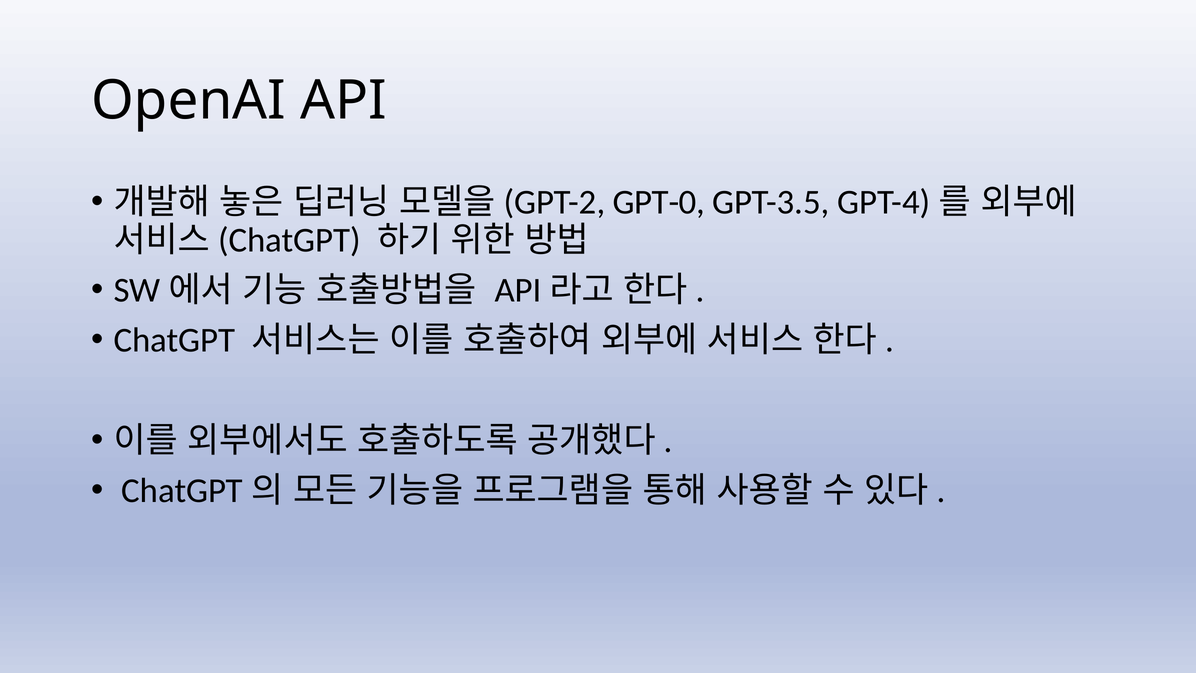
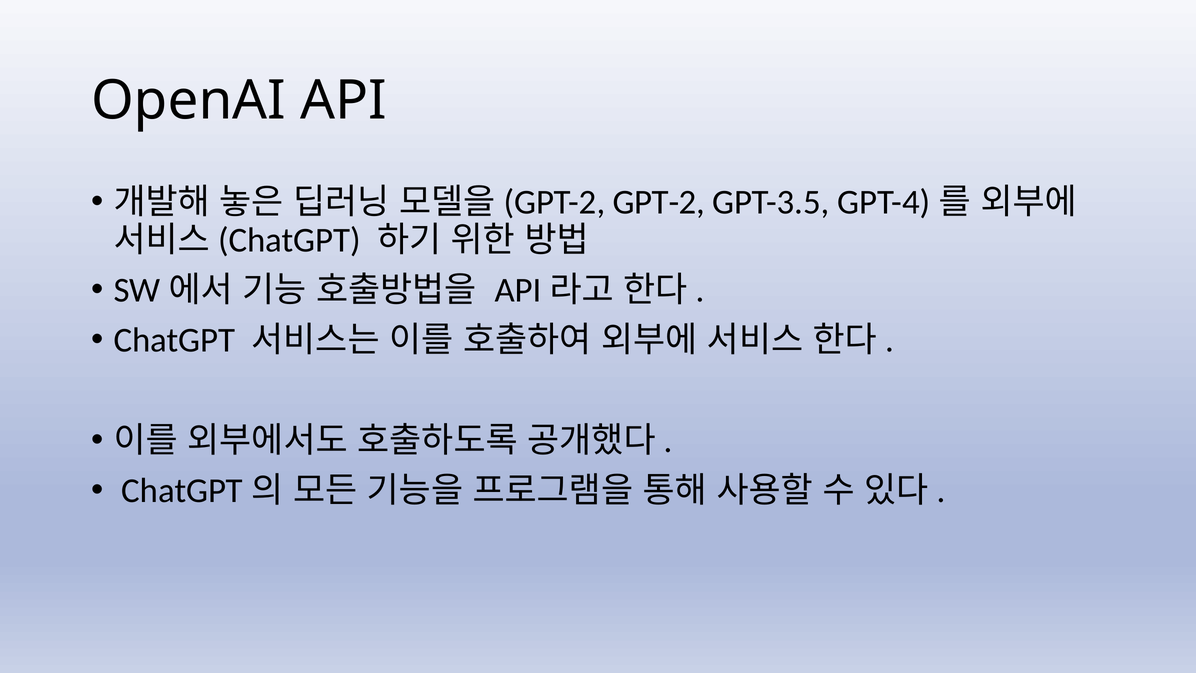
GPT-0: GPT-0 -> GPT-2
